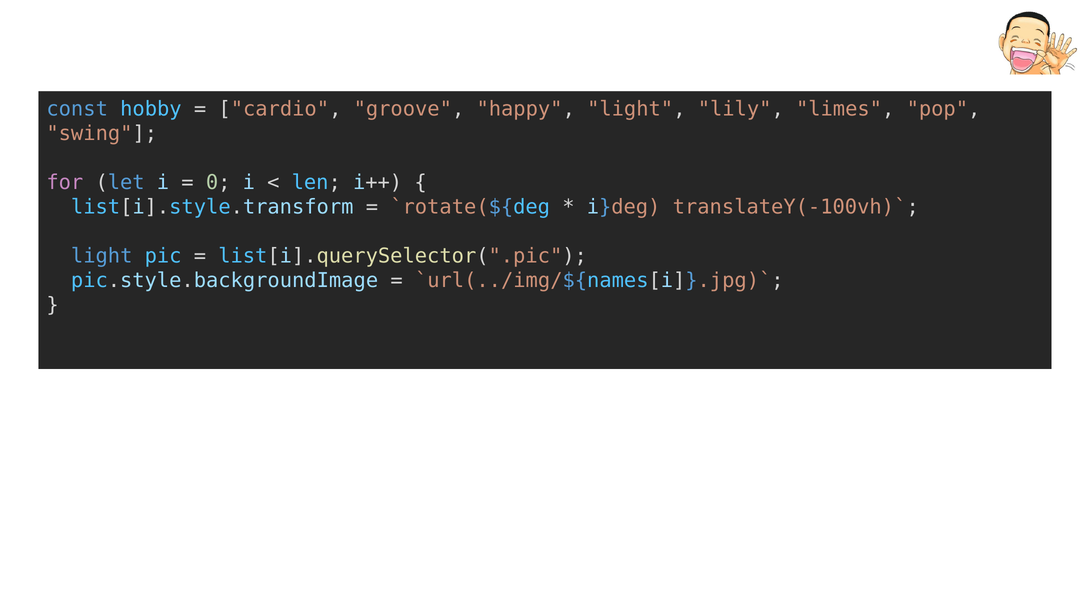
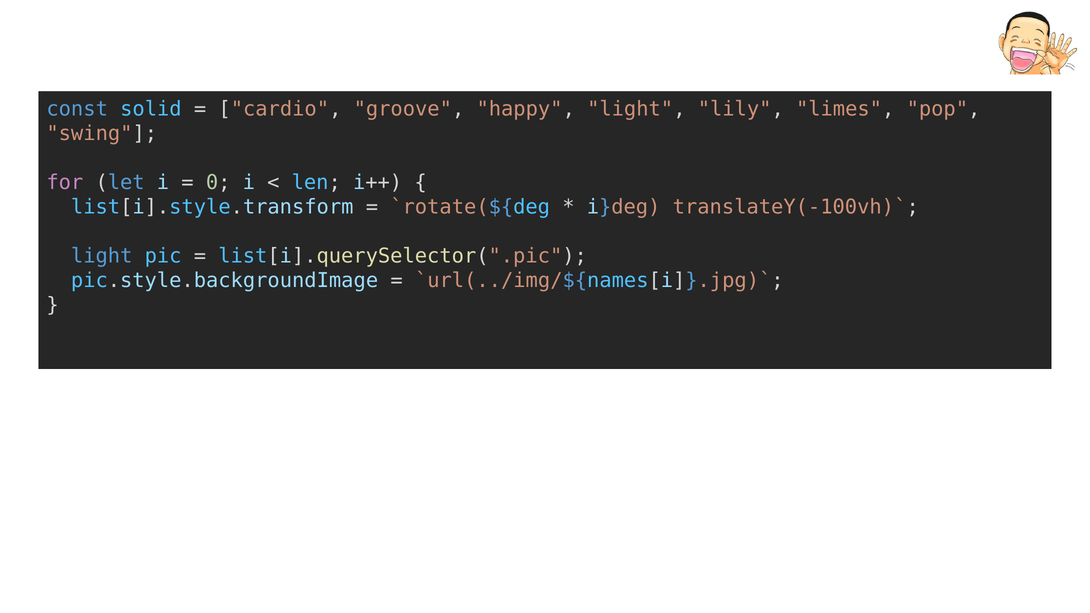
hobby: hobby -> solid
